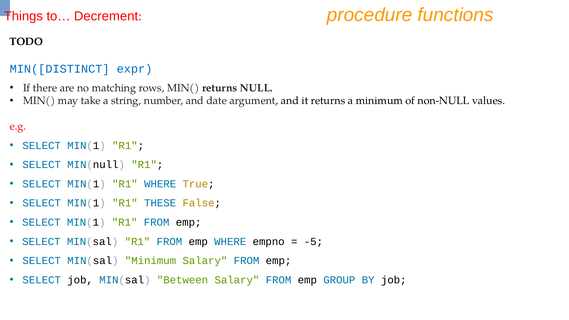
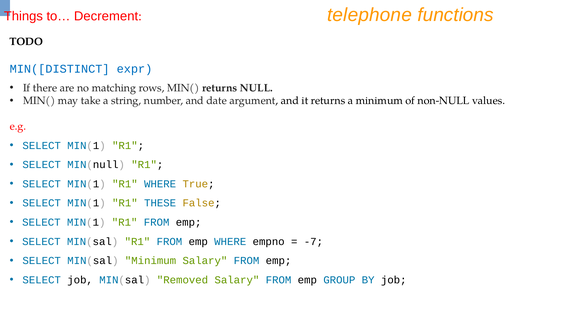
procedure: procedure -> telephone
-5: -5 -> -7
Between: Between -> Removed
